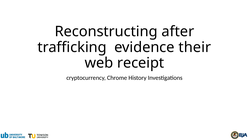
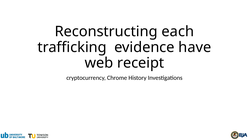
after: after -> each
their: their -> have
